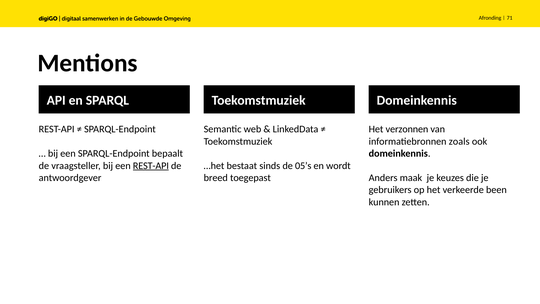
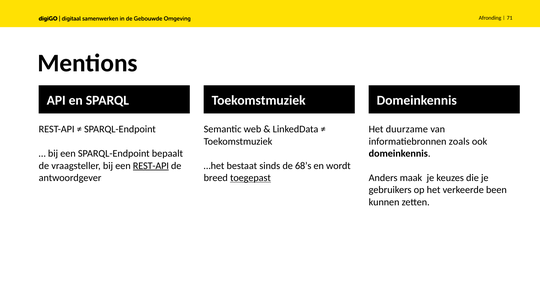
verzonnen: verzonnen -> duurzame
05’s: 05’s -> 68’s
toegepast underline: none -> present
